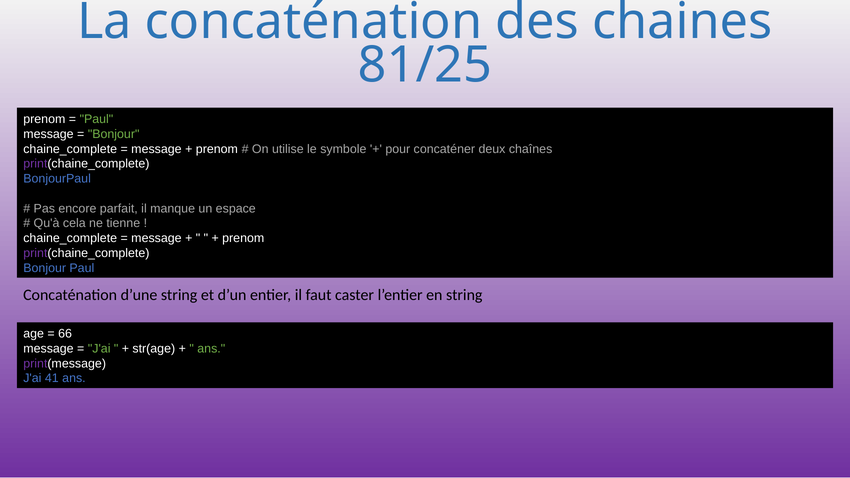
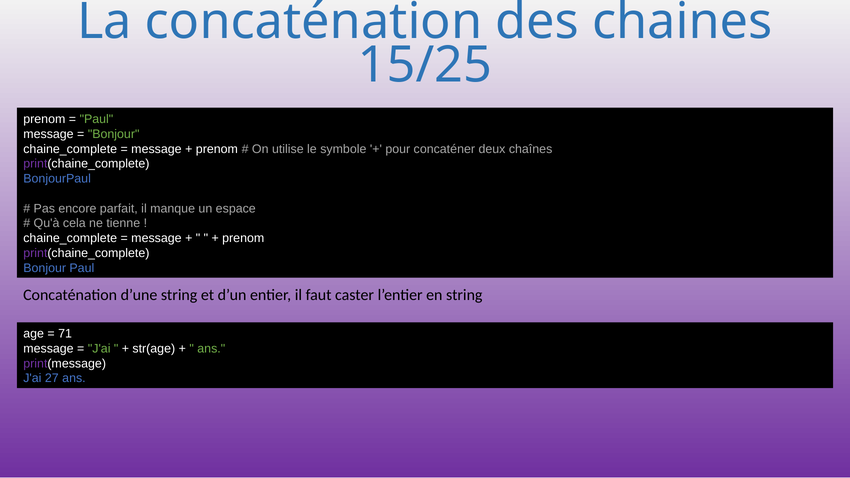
81/25: 81/25 -> 15/25
66: 66 -> 71
41: 41 -> 27
